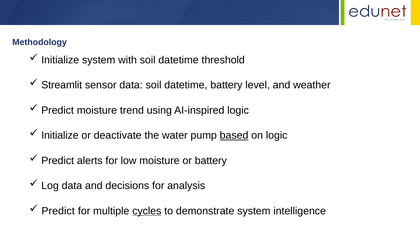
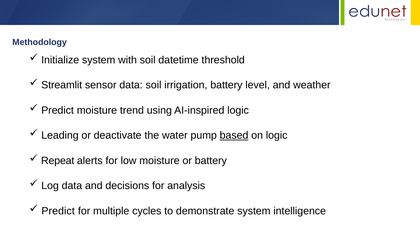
data soil datetime: datetime -> irrigation
Initialize at (60, 136): Initialize -> Leading
Predict at (58, 161): Predict -> Repeat
cycles underline: present -> none
